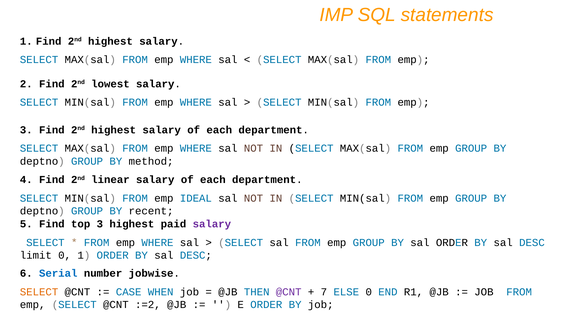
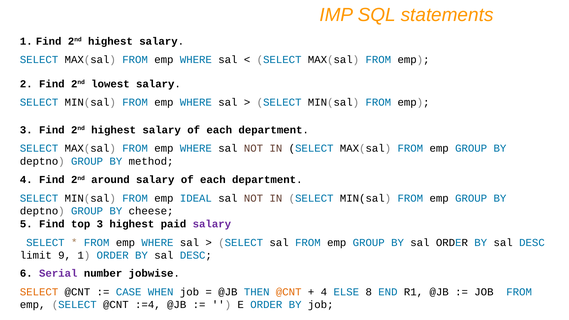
linear: linear -> around
recent: recent -> cheese
limit 0: 0 -> 9
Serial colour: blue -> purple
@CNT at (289, 292) colour: purple -> orange
7 at (324, 292): 7 -> 4
ELSE 0: 0 -> 8
:=2: :=2 -> :=4
